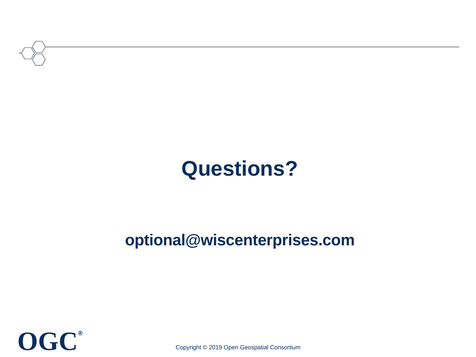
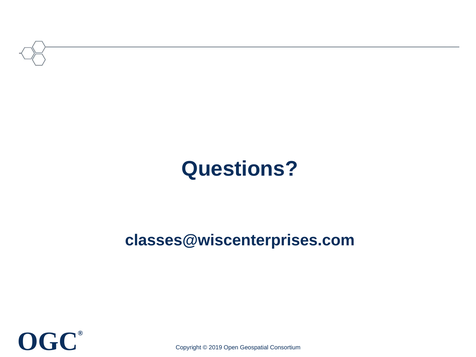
optional@wiscenterprises.com: optional@wiscenterprises.com -> classes@wiscenterprises.com
